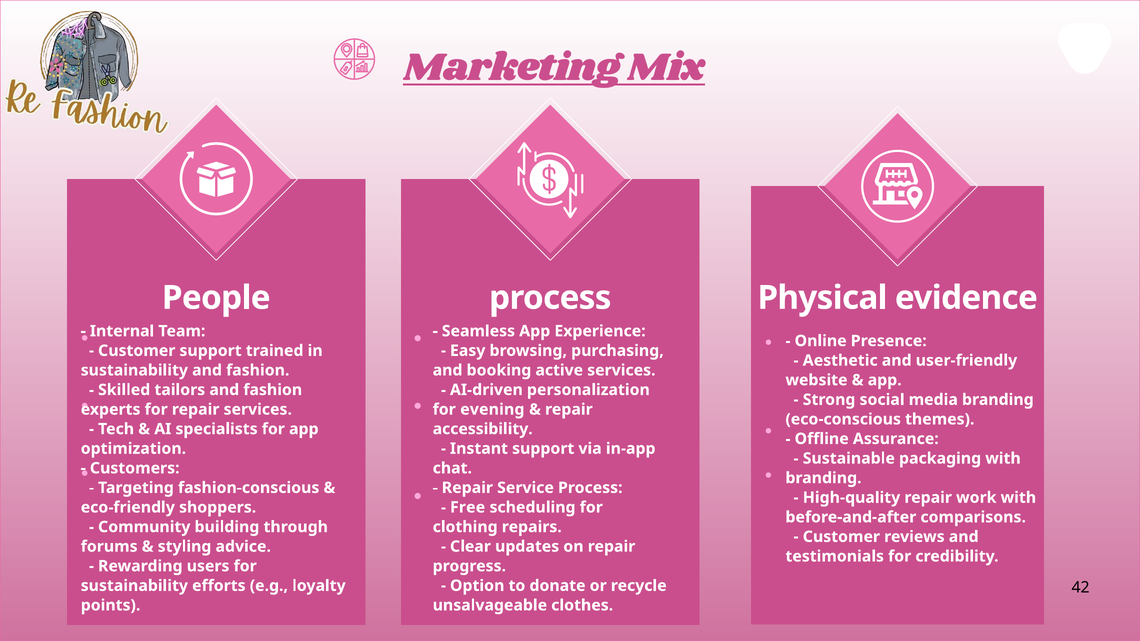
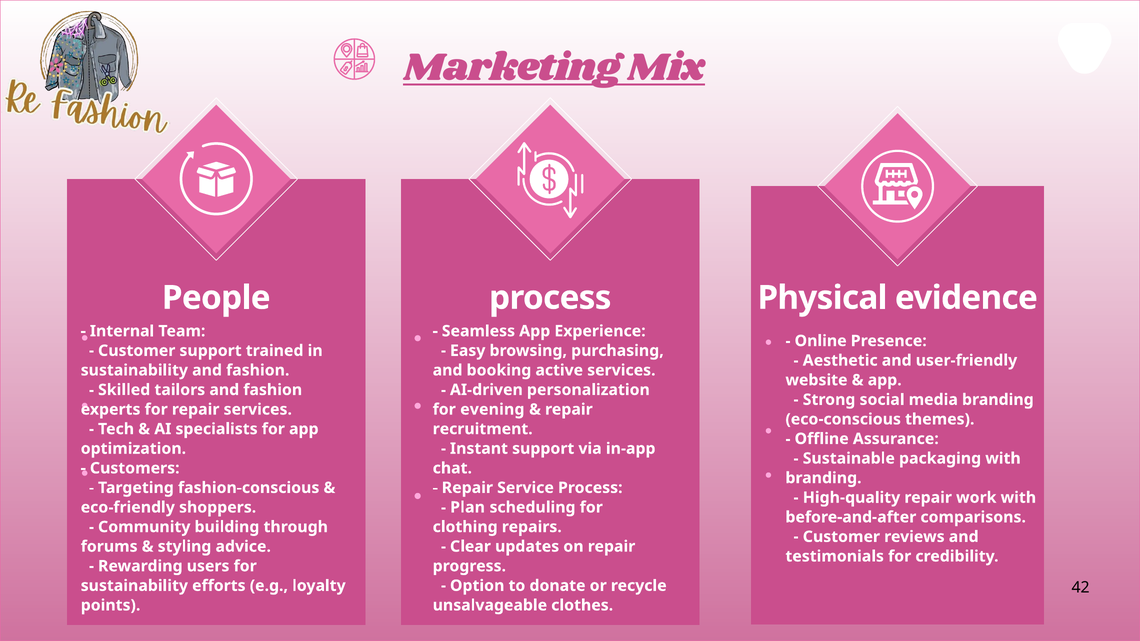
accessibility: accessibility -> recruitment
Free: Free -> Plan
